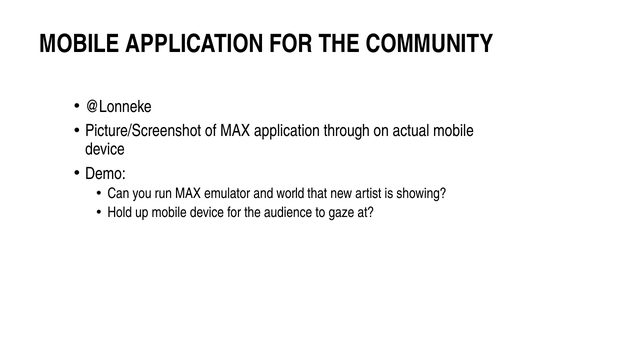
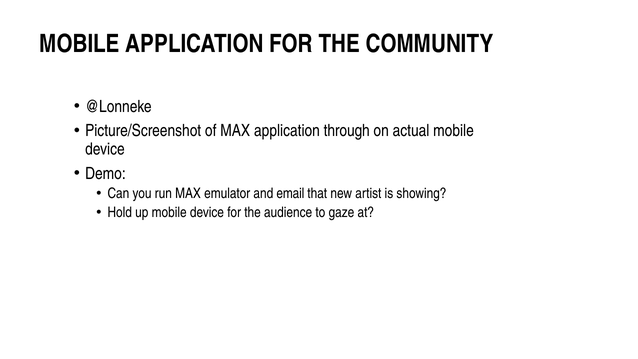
world: world -> email
